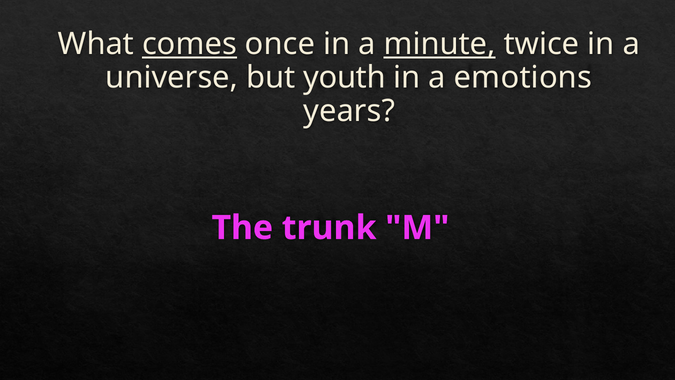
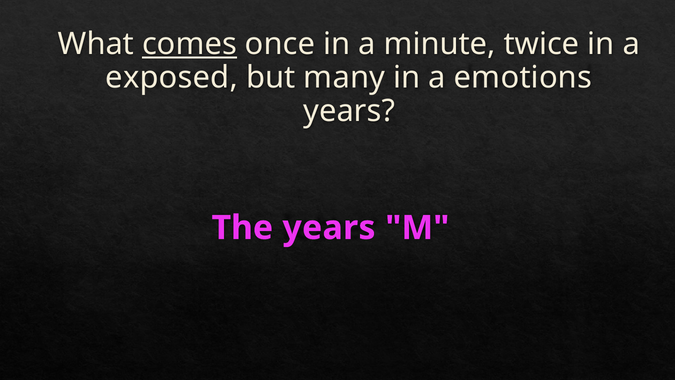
minute underline: present -> none
universe: universe -> exposed
youth: youth -> many
The trunk: trunk -> years
